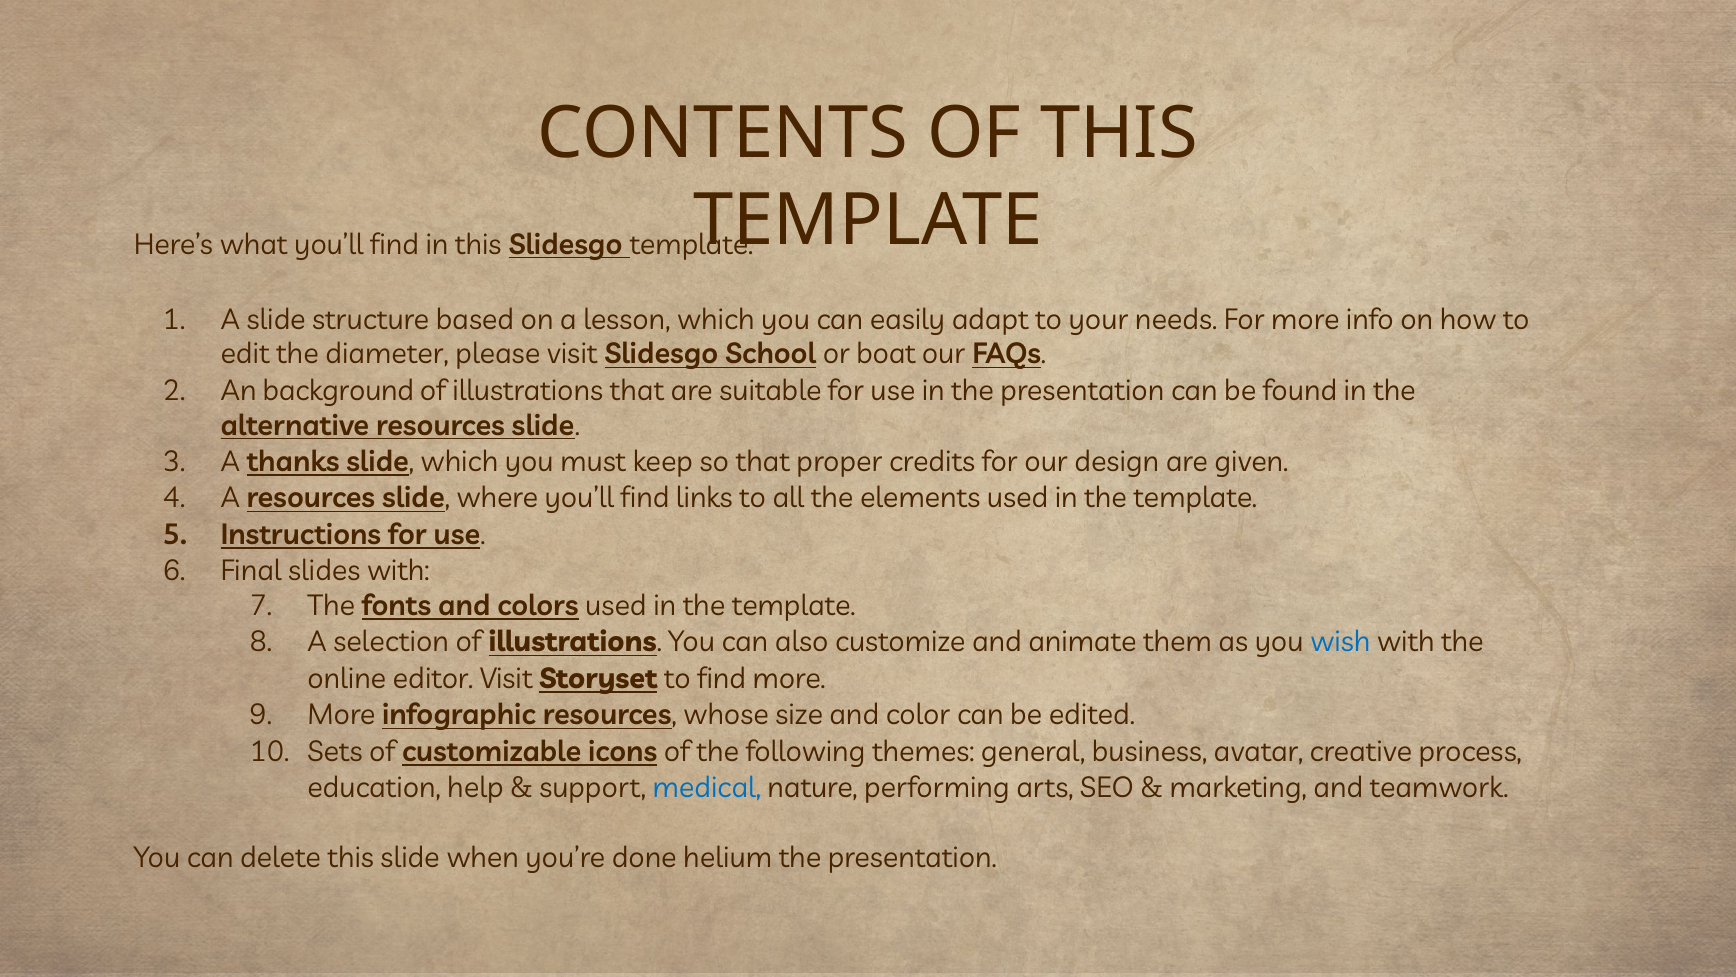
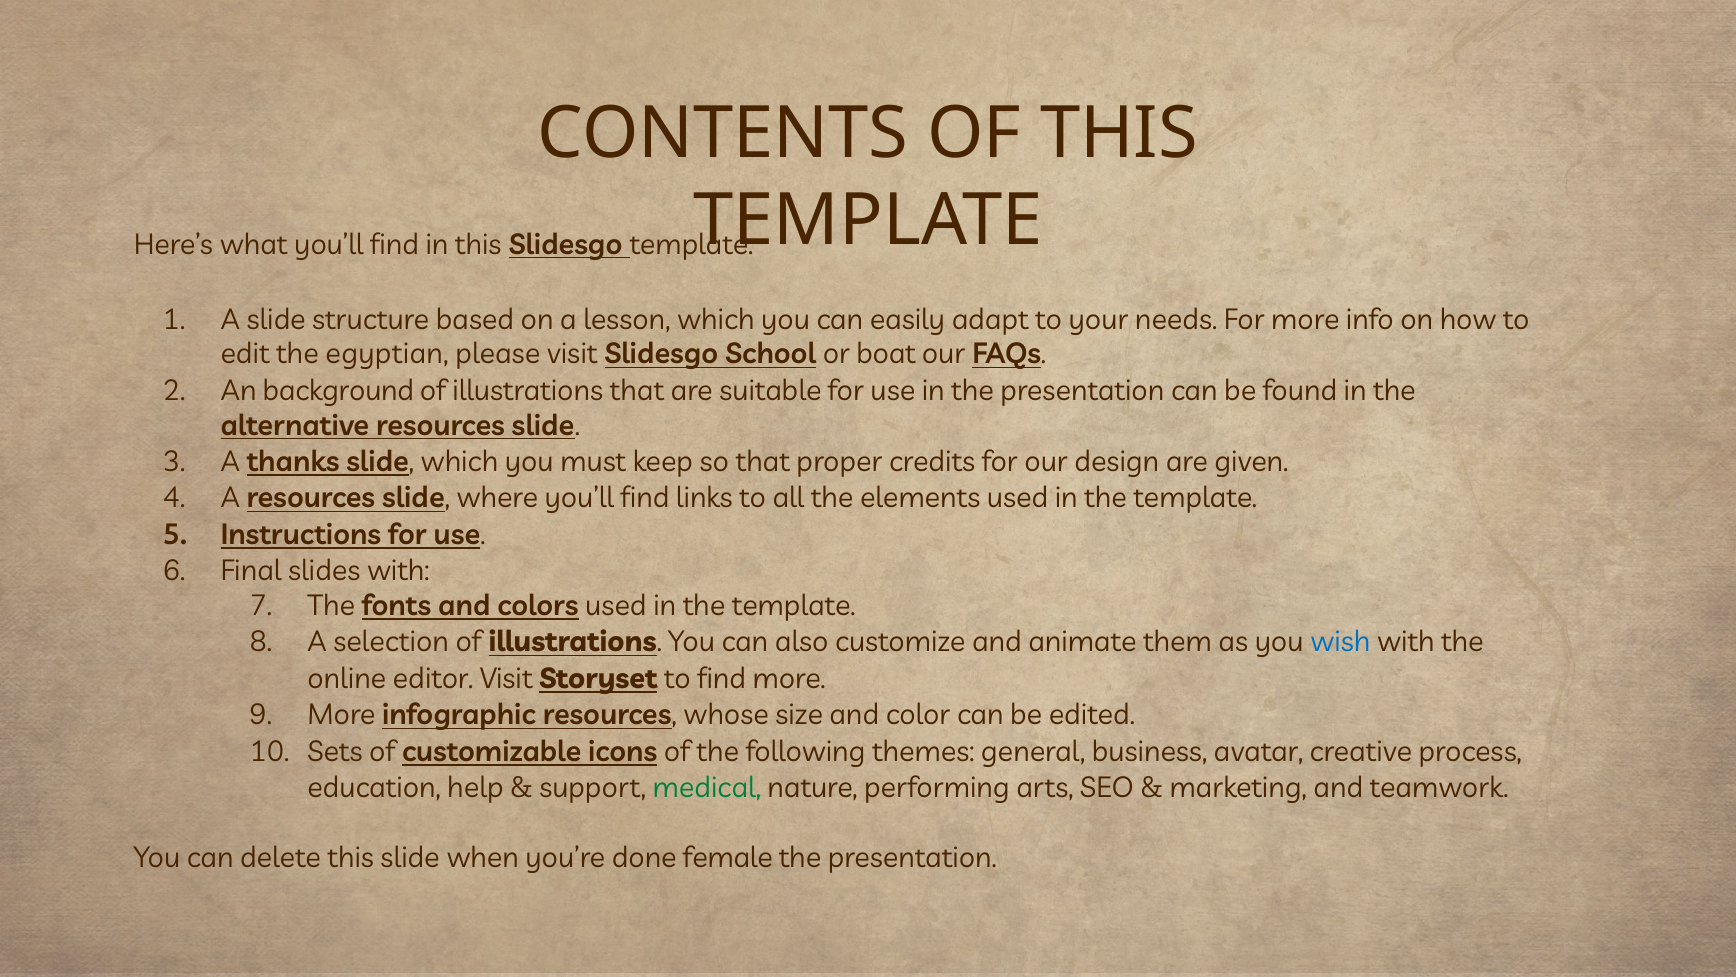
diameter: diameter -> egyptian
medical colour: blue -> green
helium: helium -> female
